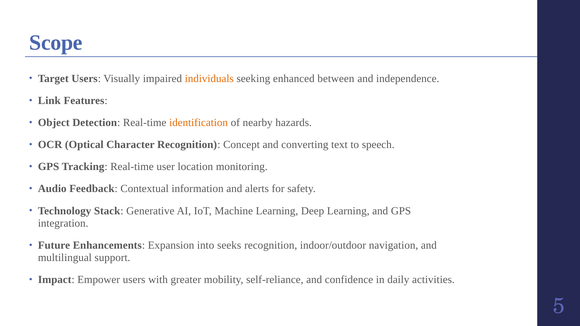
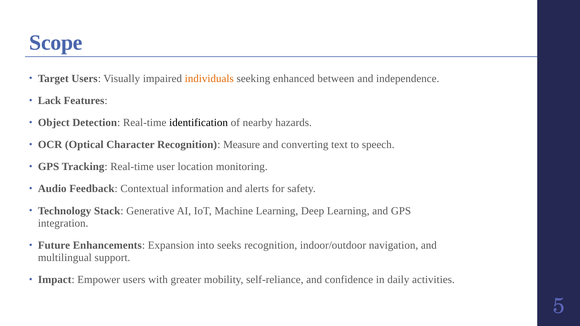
Link: Link -> Lack
identification colour: orange -> black
Concept: Concept -> Measure
